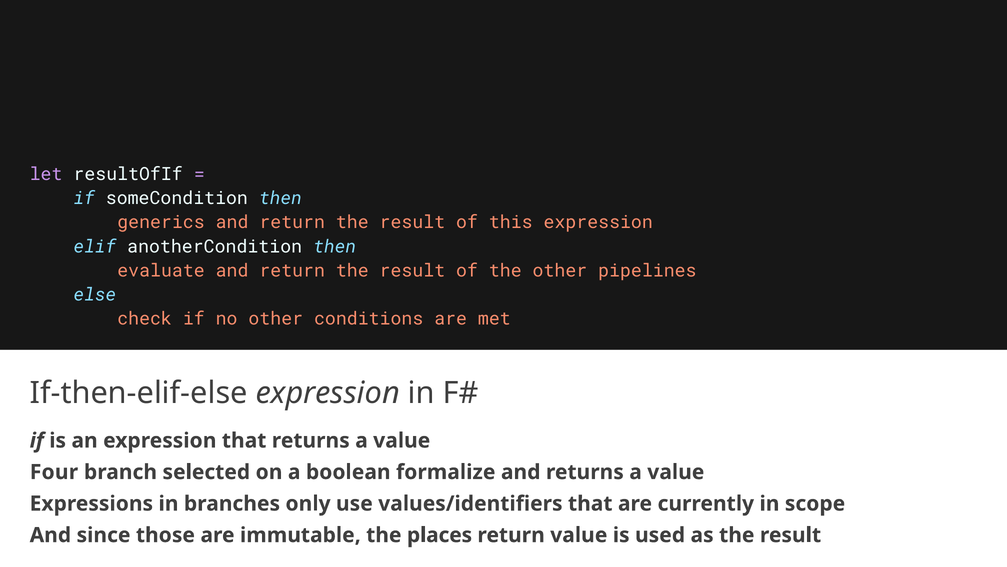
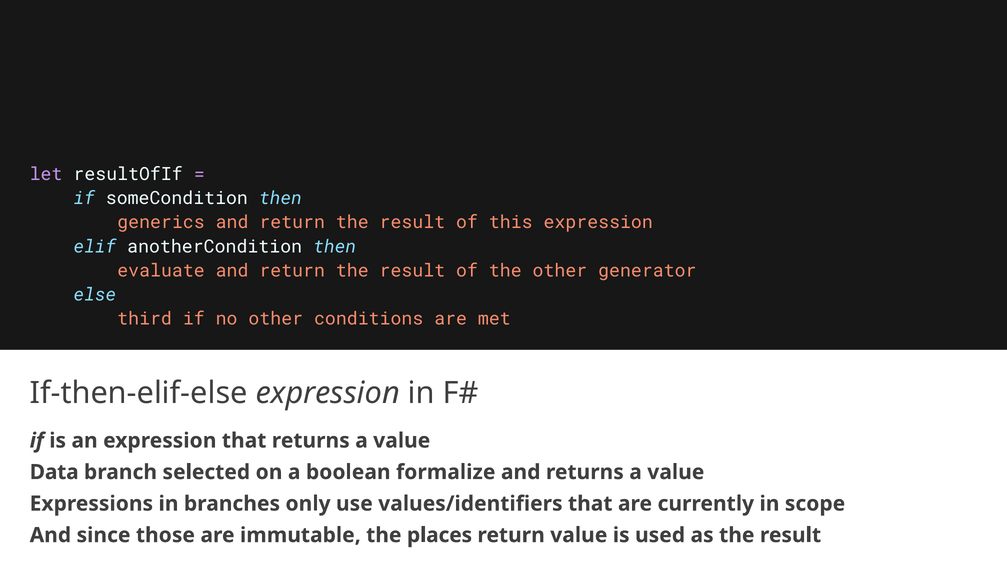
pipelines: pipelines -> generator
check: check -> third
Four: Four -> Data
